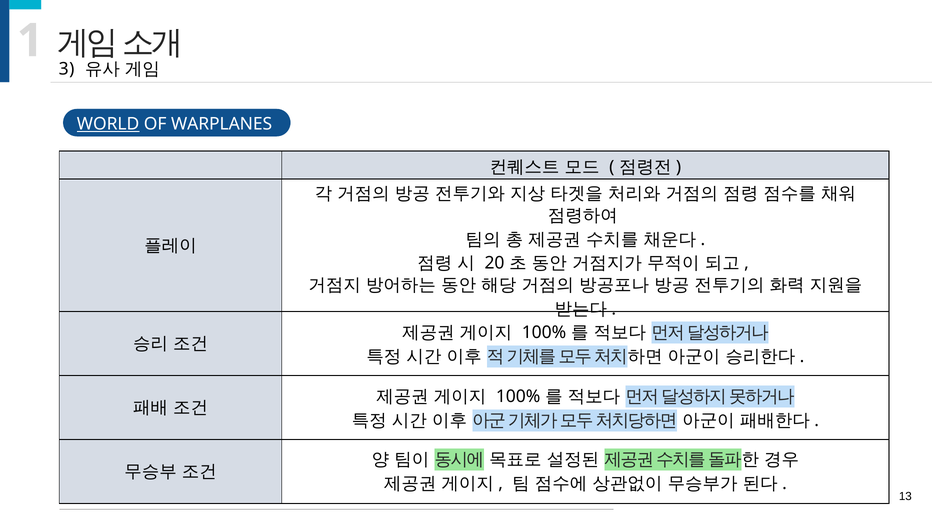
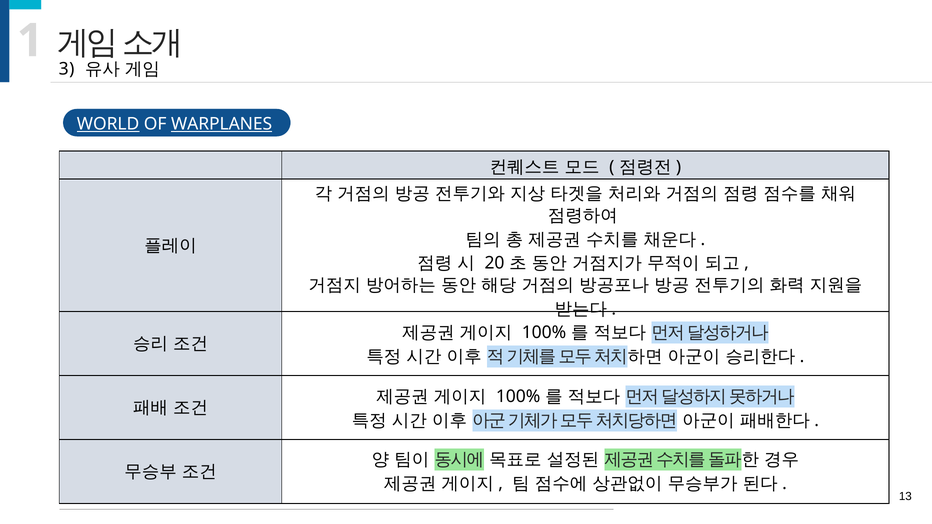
WARPLANES underline: none -> present
